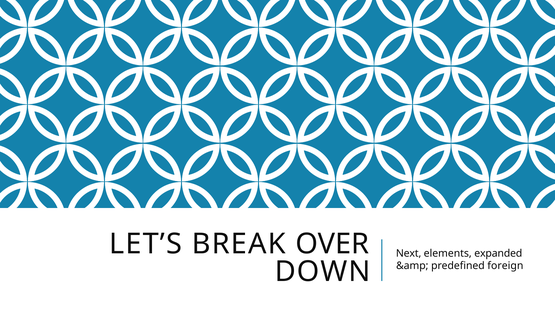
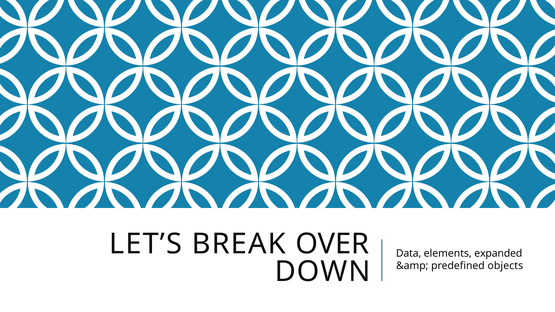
Next: Next -> Data
foreign: foreign -> objects
